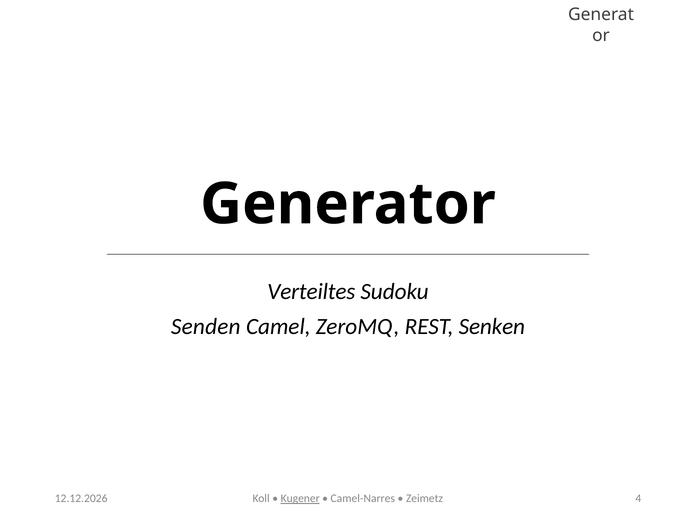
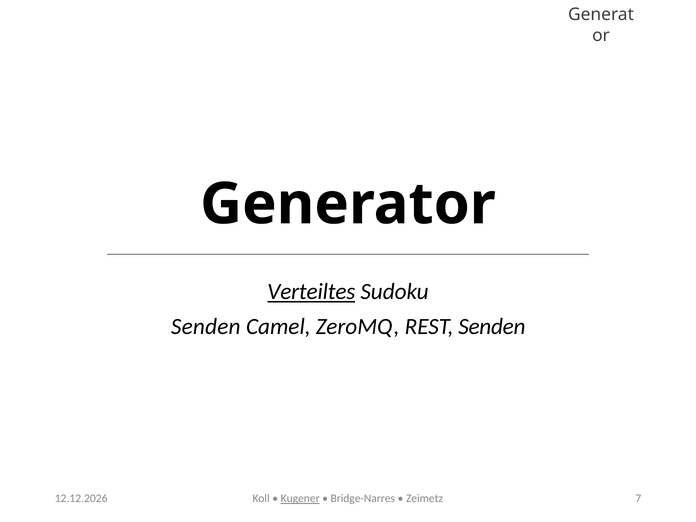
Verteiltes underline: none -> present
REST Senken: Senken -> Senden
4: 4 -> 7
Camel-Narres: Camel-Narres -> Bridge-Narres
